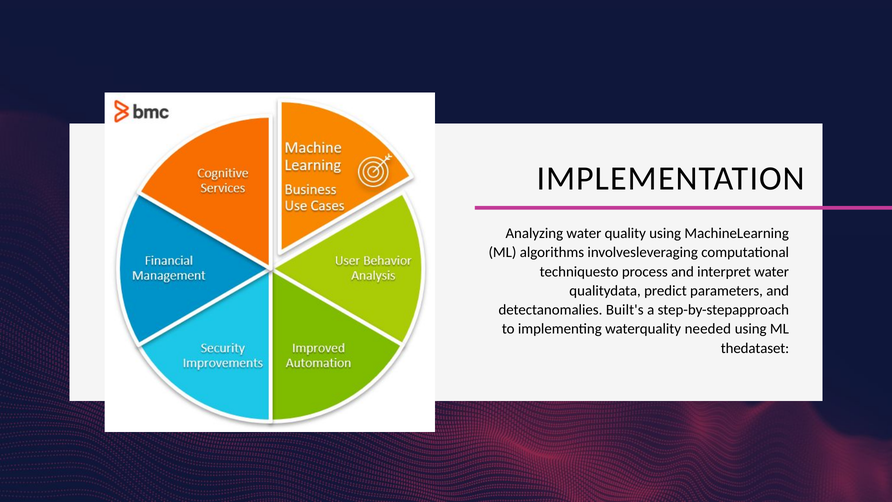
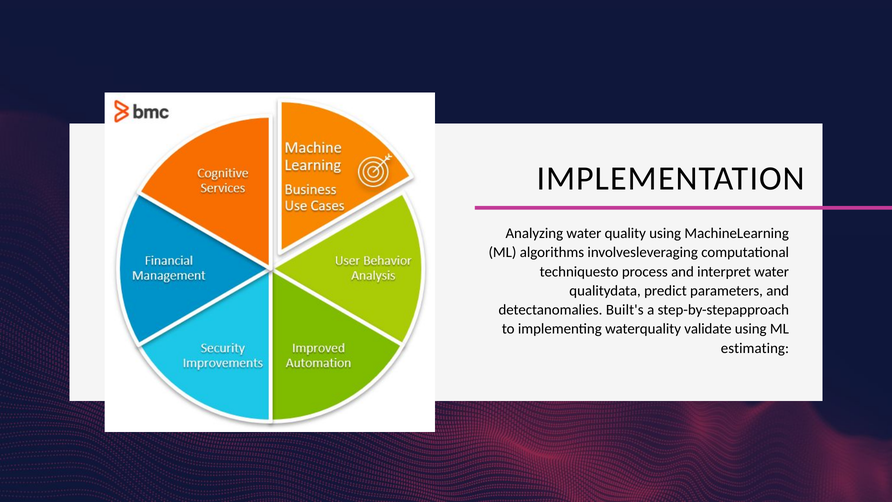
needed: needed -> validate
thedataset: thedataset -> estimating
